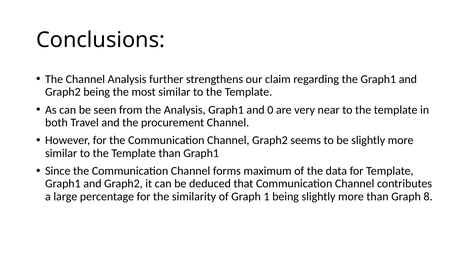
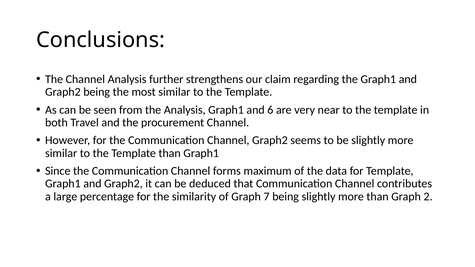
0: 0 -> 6
1: 1 -> 7
8: 8 -> 2
